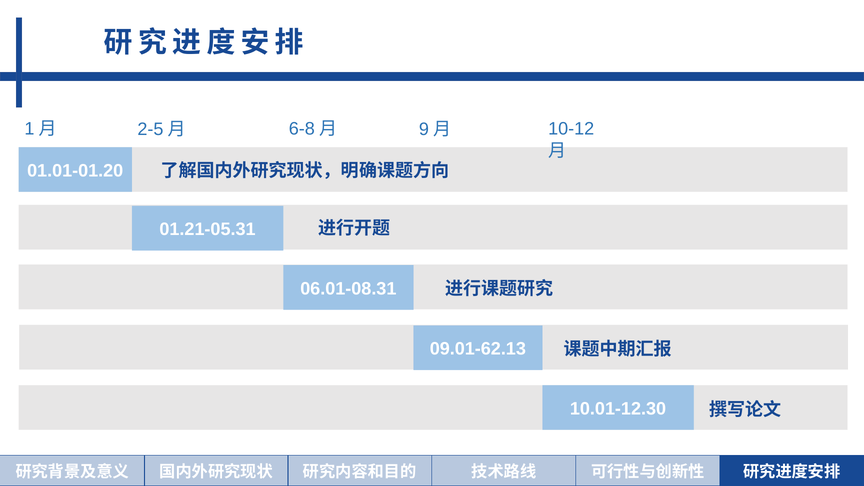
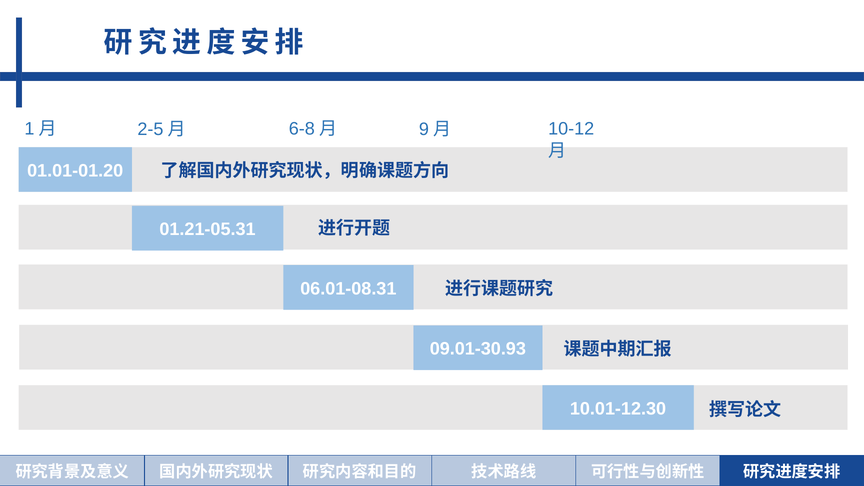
09.01-62.13: 09.01-62.13 -> 09.01-30.93
